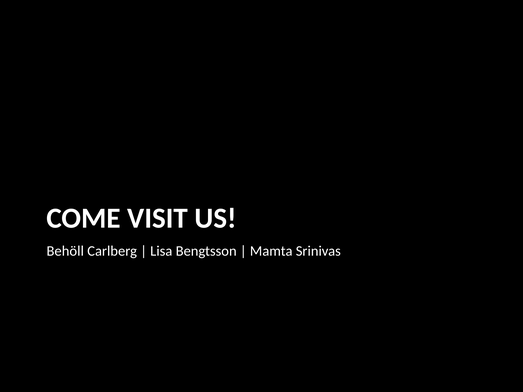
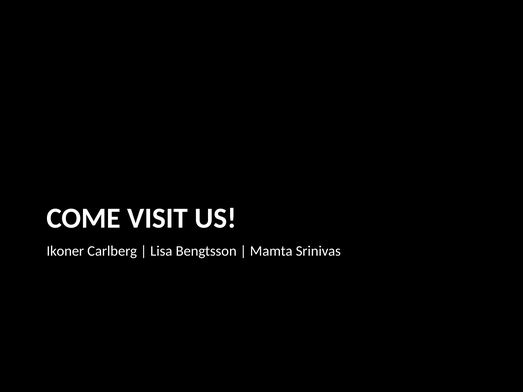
Behöll: Behöll -> Ikoner
